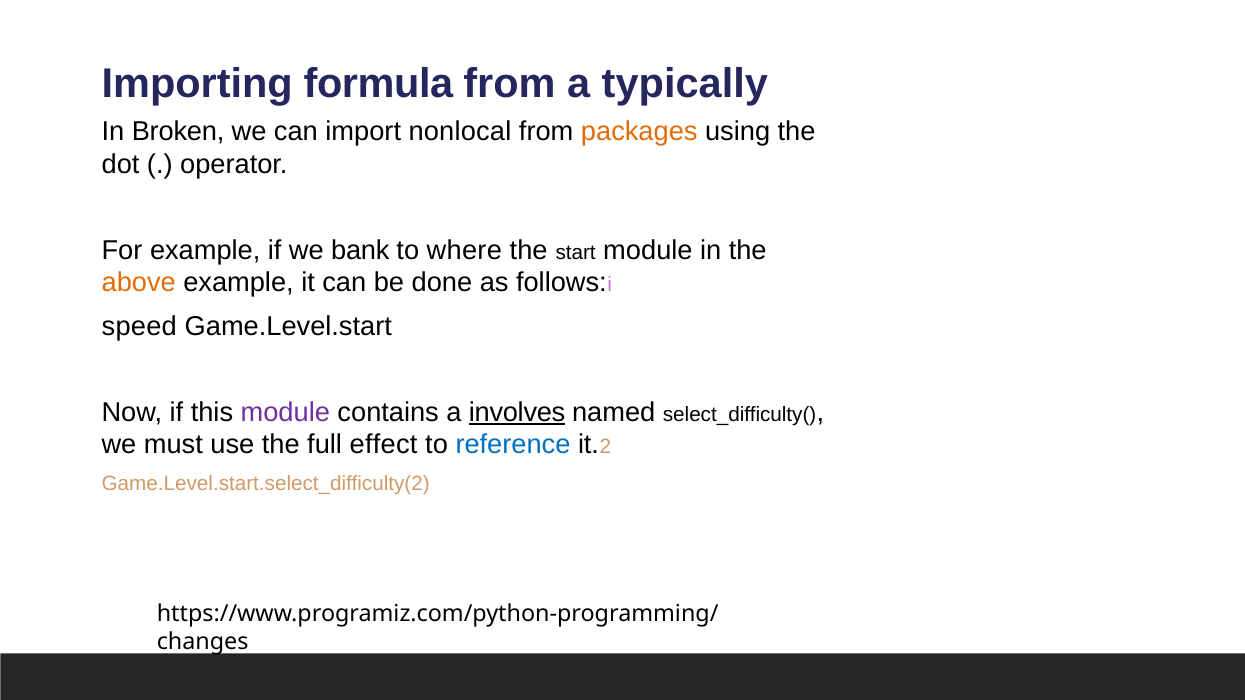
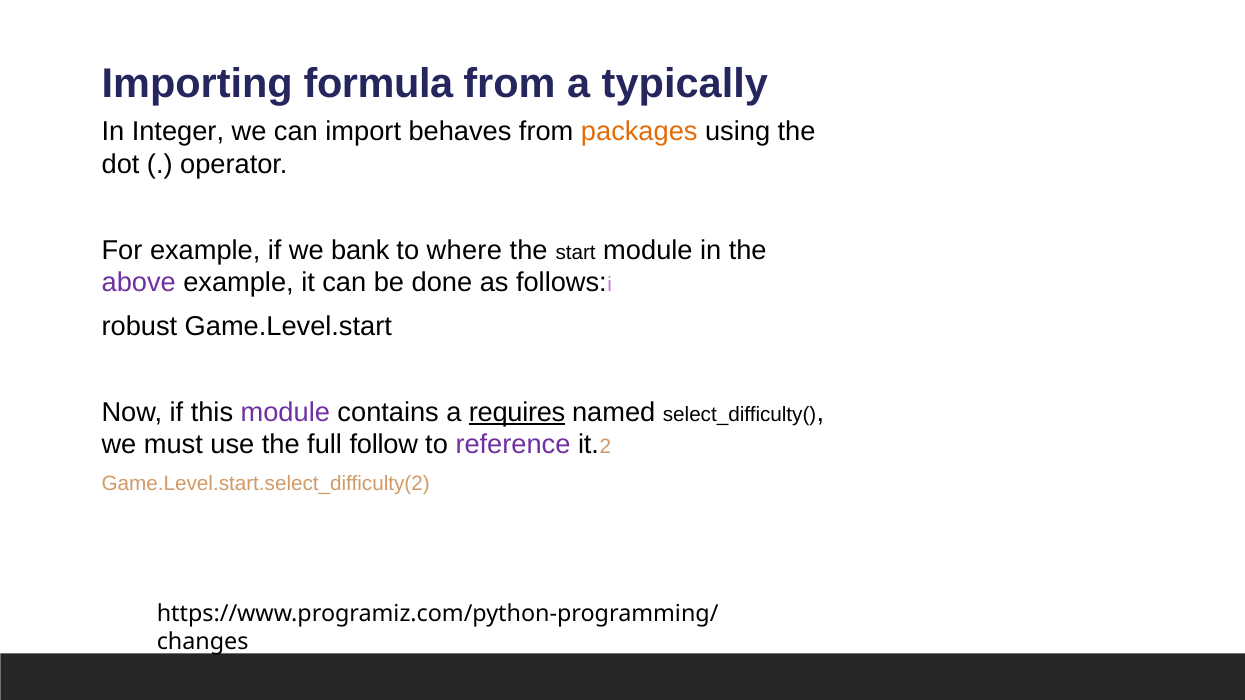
Broken: Broken -> Integer
nonlocal: nonlocal -> behaves
above colour: orange -> purple
speed: speed -> robust
involves: involves -> requires
effect: effect -> follow
reference colour: blue -> purple
